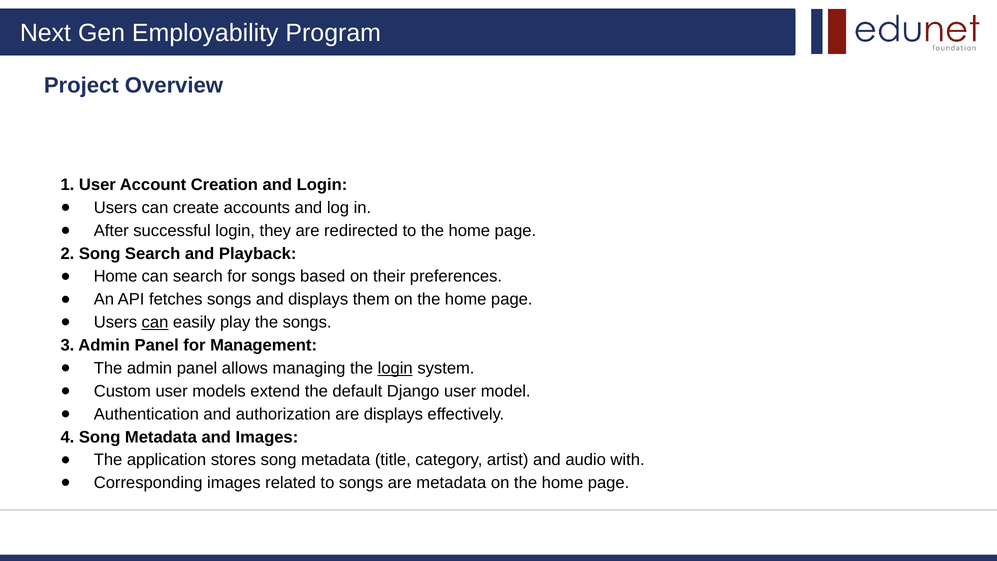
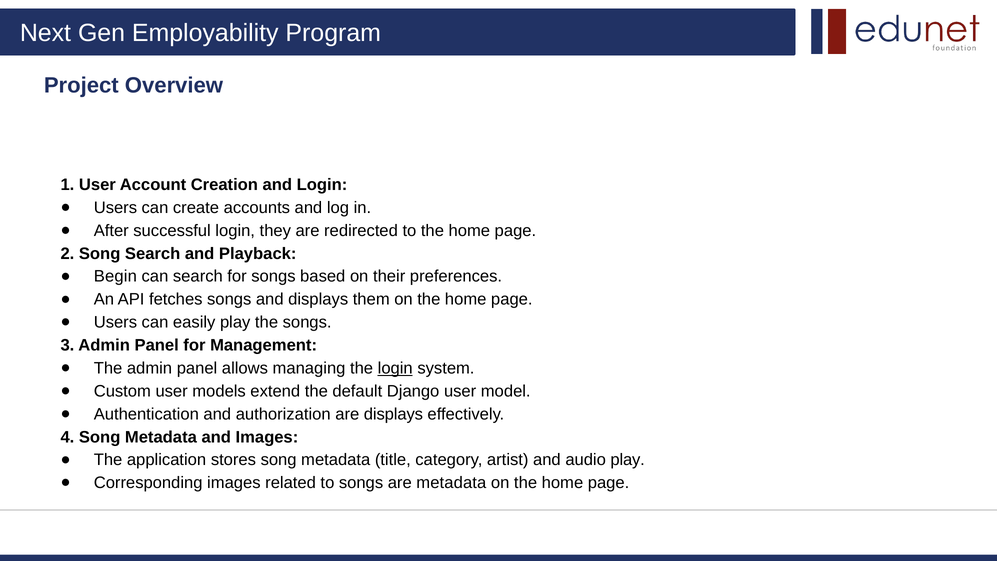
Home at (116, 276): Home -> Begin
can at (155, 322) underline: present -> none
audio with: with -> play
